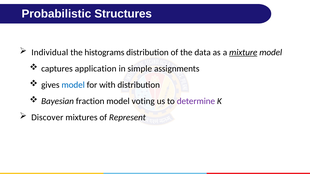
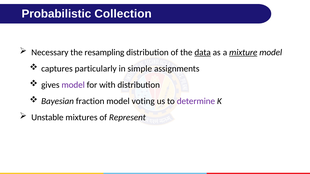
Structures: Structures -> Collection
Individual: Individual -> Necessary
histograms: histograms -> resampling
data underline: none -> present
application: application -> particularly
model at (73, 85) colour: blue -> purple
Discover: Discover -> Unstable
